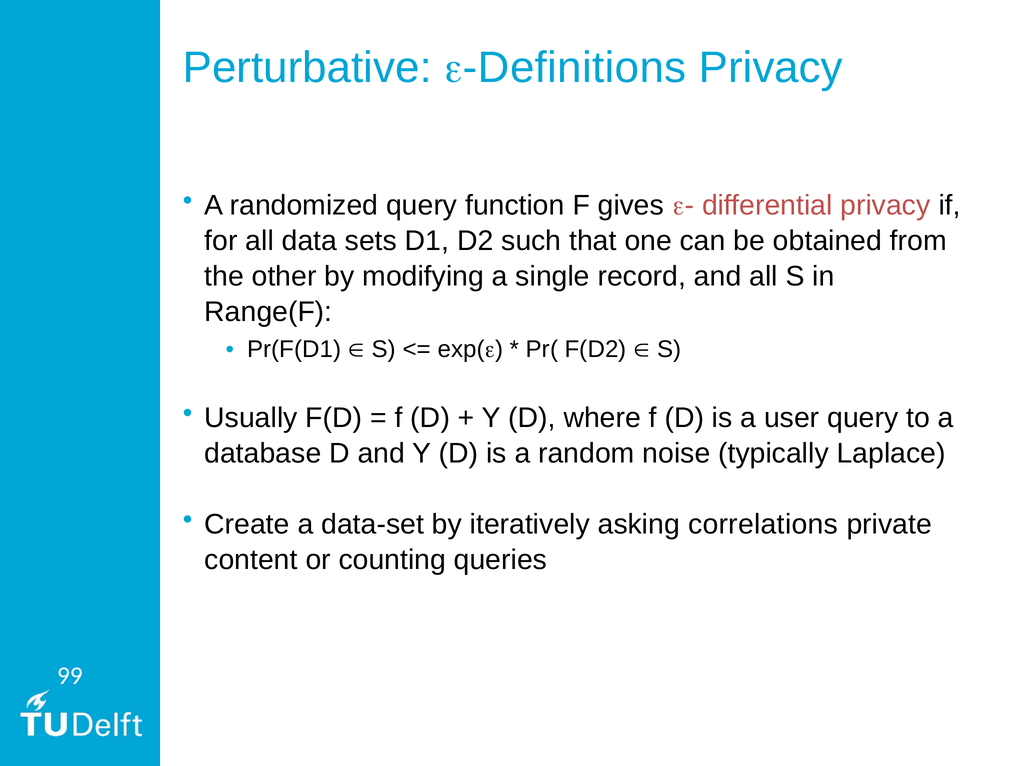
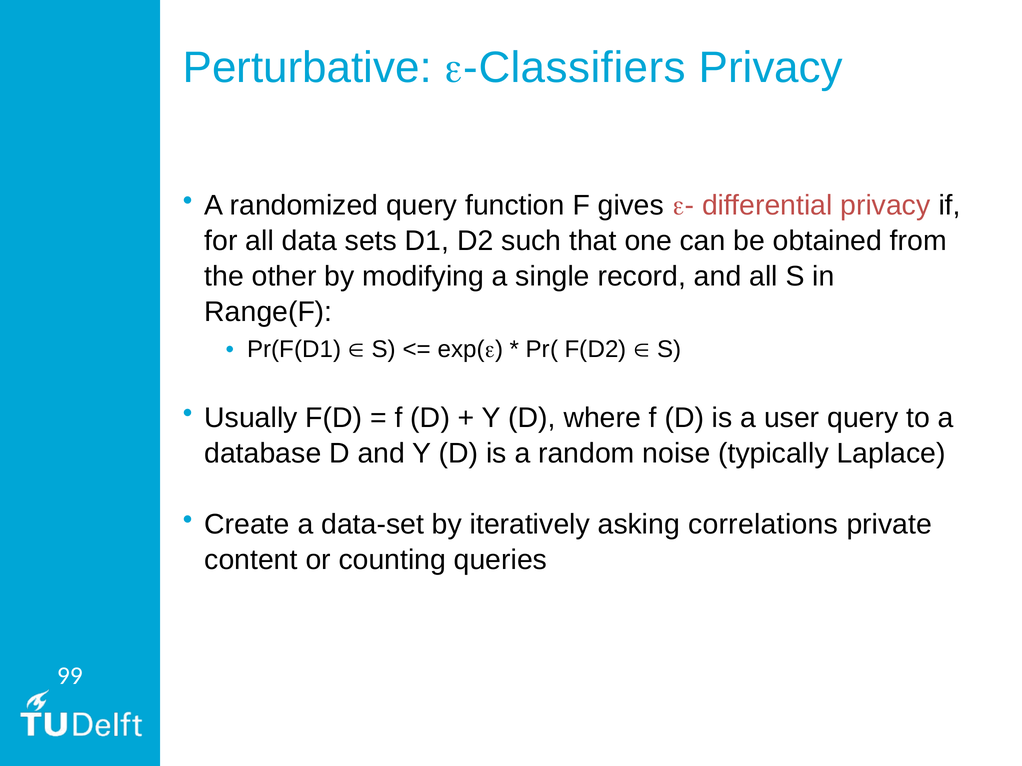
Definitions: Definitions -> Classifiers
